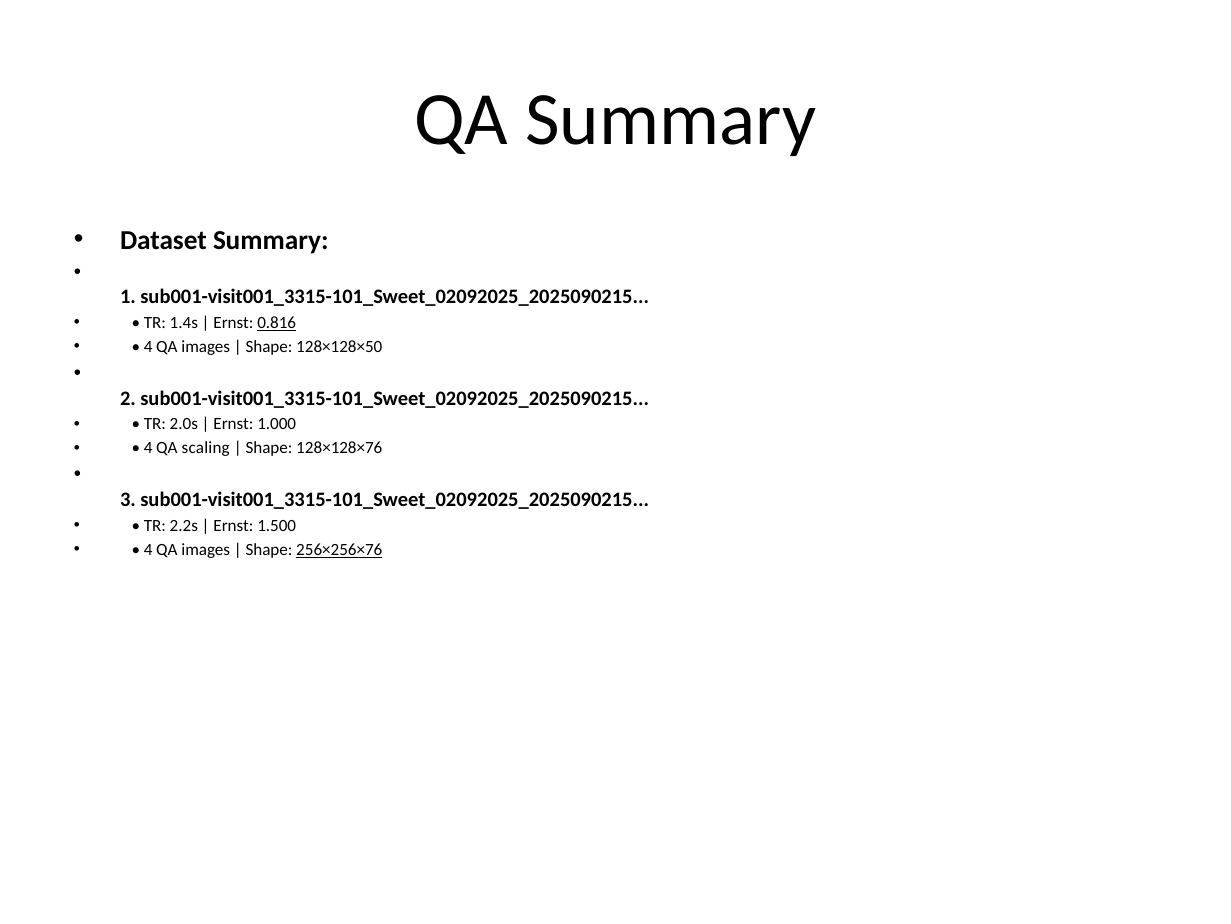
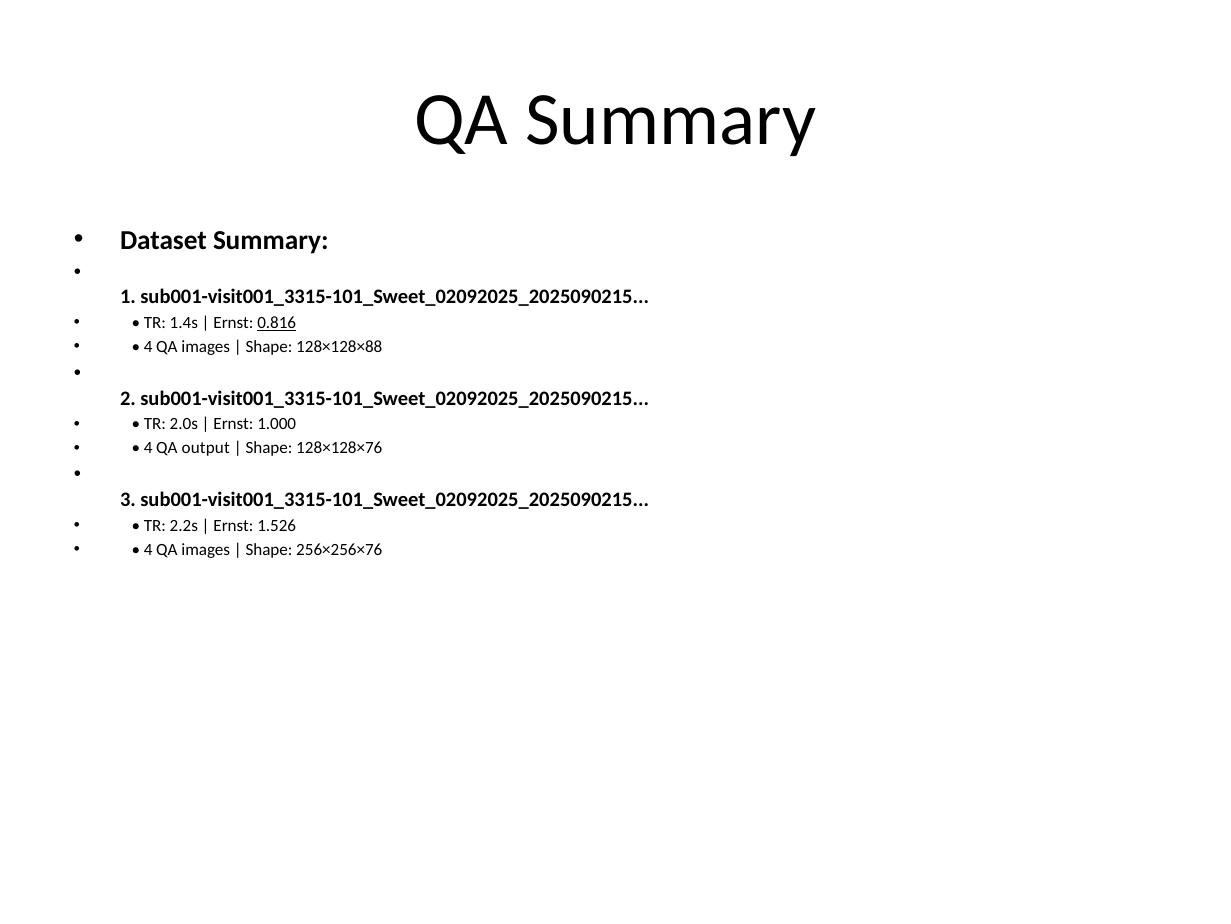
128×128×50: 128×128×50 -> 128×128×88
scaling: scaling -> output
1.500: 1.500 -> 1.526
256×256×76 underline: present -> none
